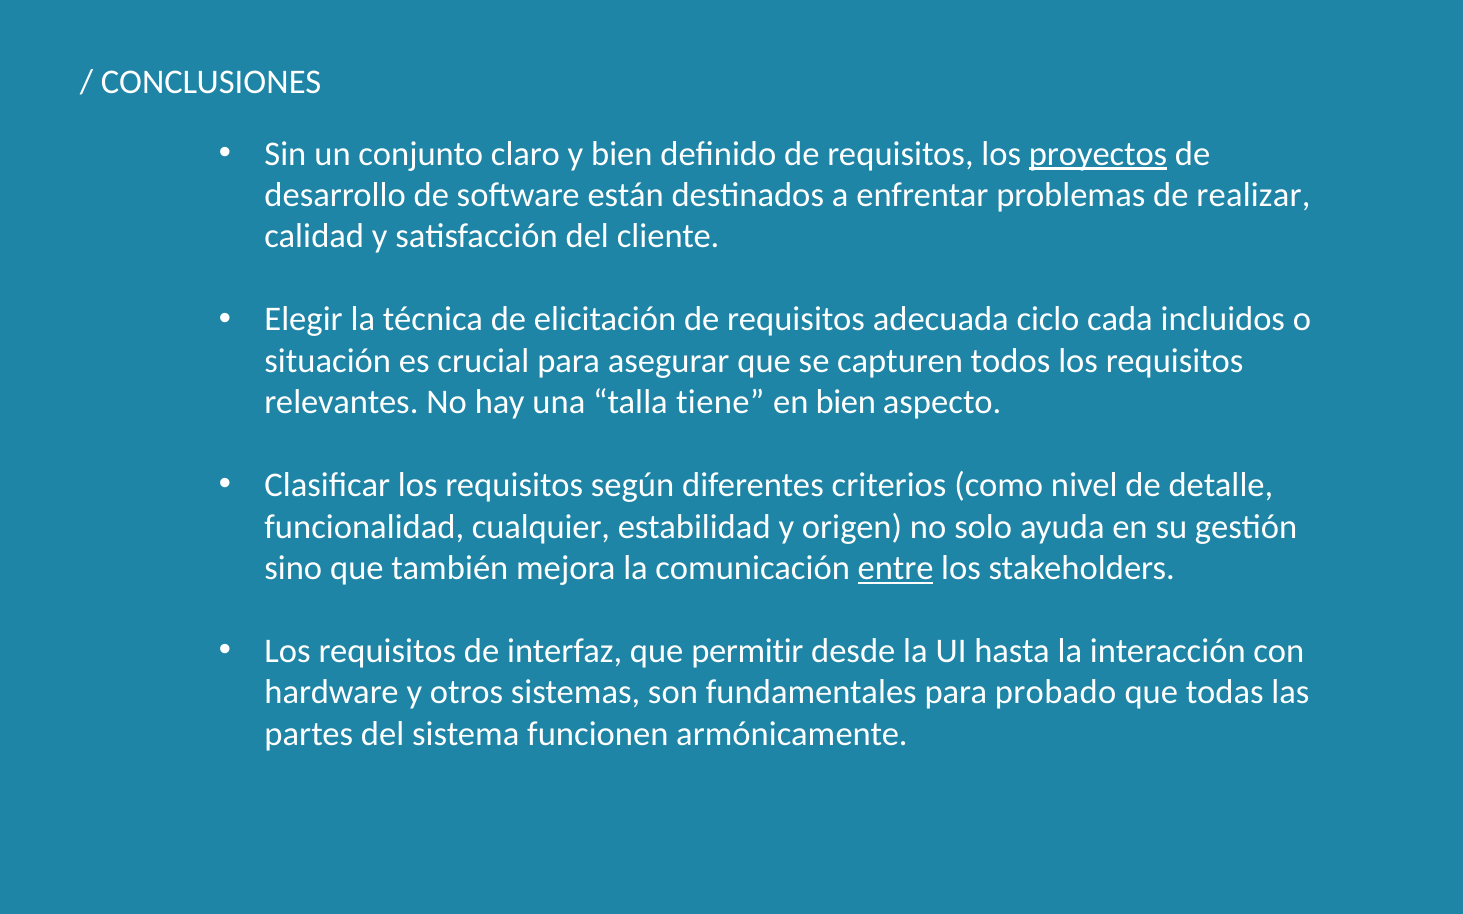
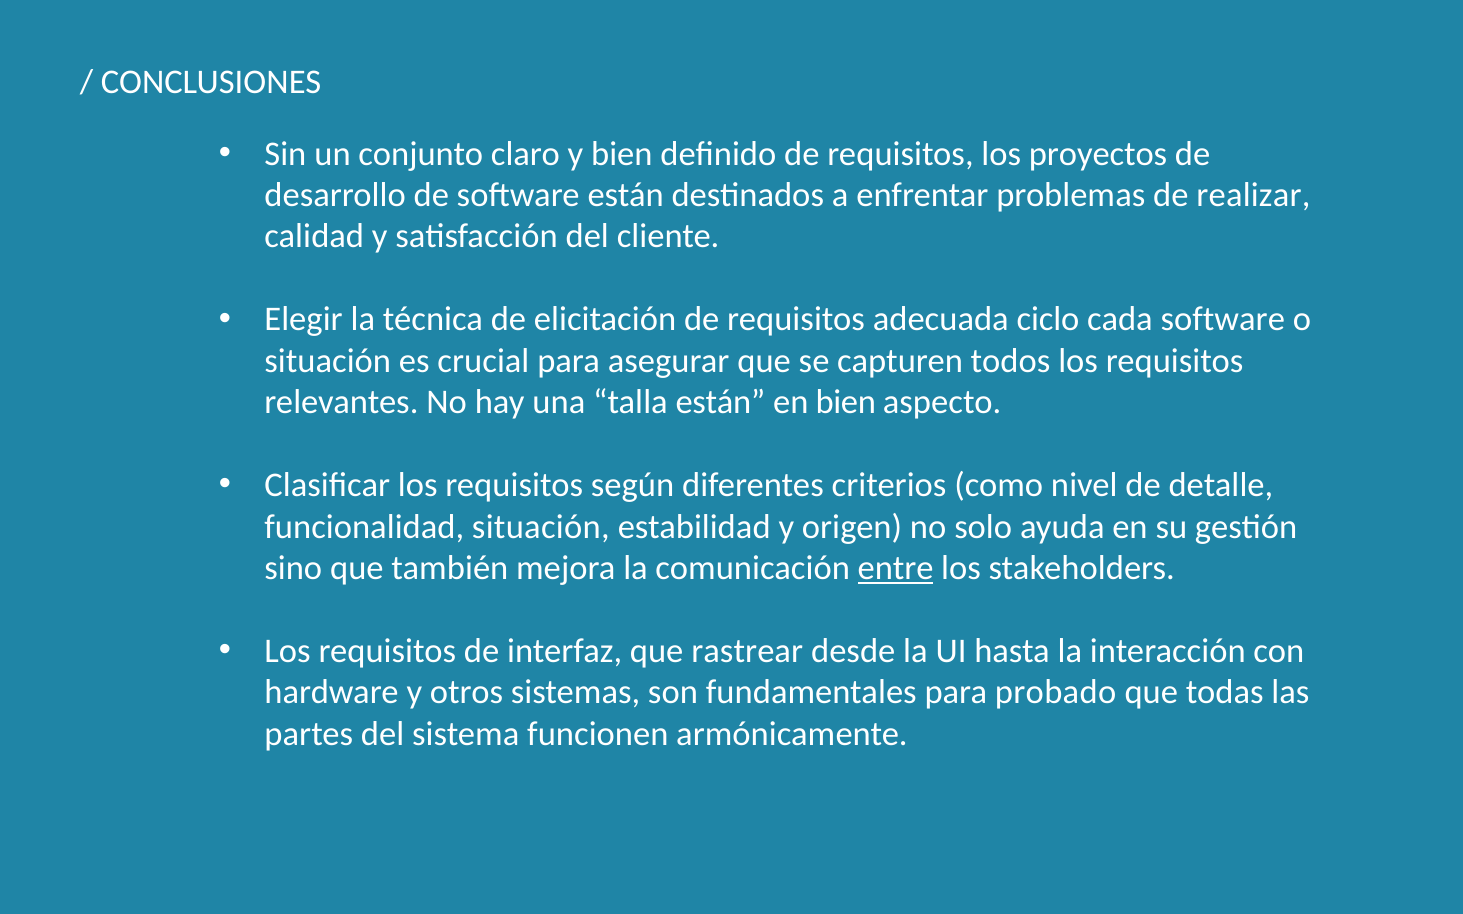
proyectos underline: present -> none
cada incluidos: incluidos -> software
talla tiene: tiene -> están
funcionalidad cualquier: cualquier -> situación
permitir: permitir -> rastrear
